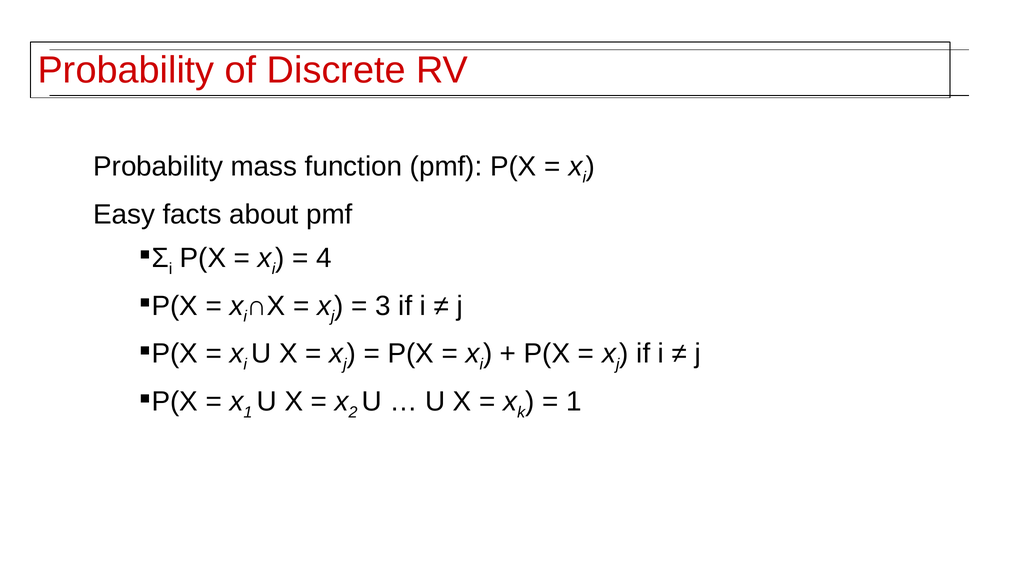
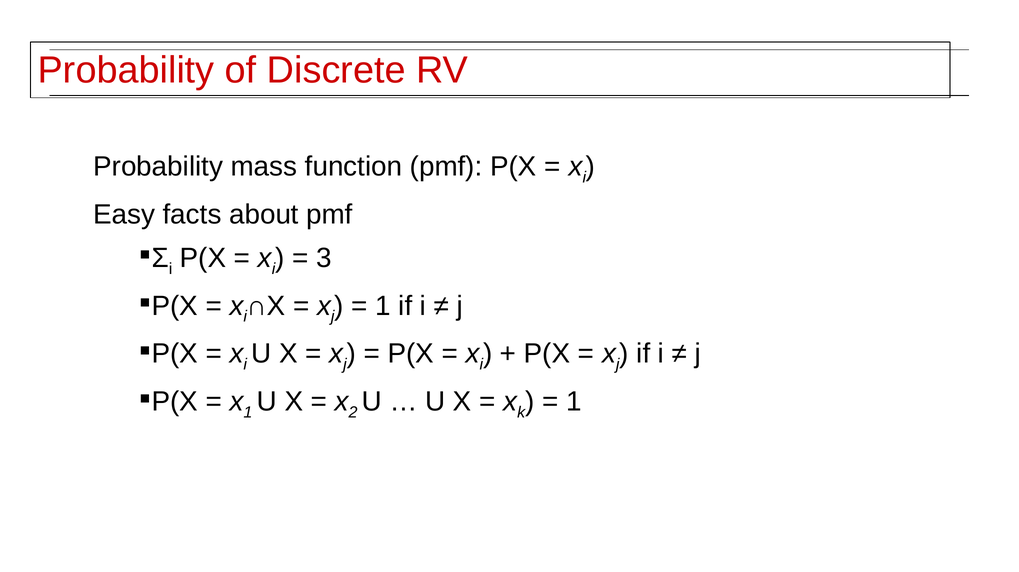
4: 4 -> 3
3 at (383, 306): 3 -> 1
